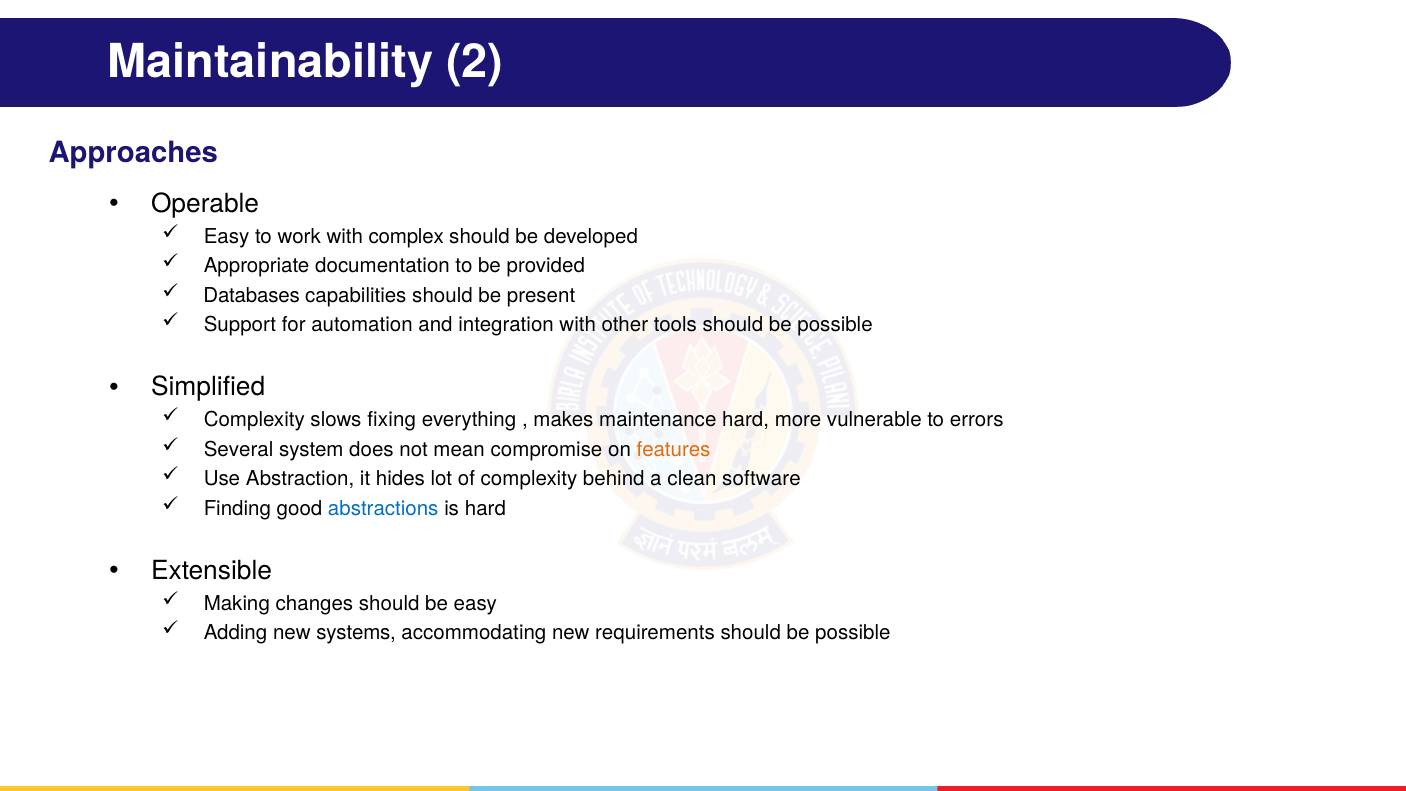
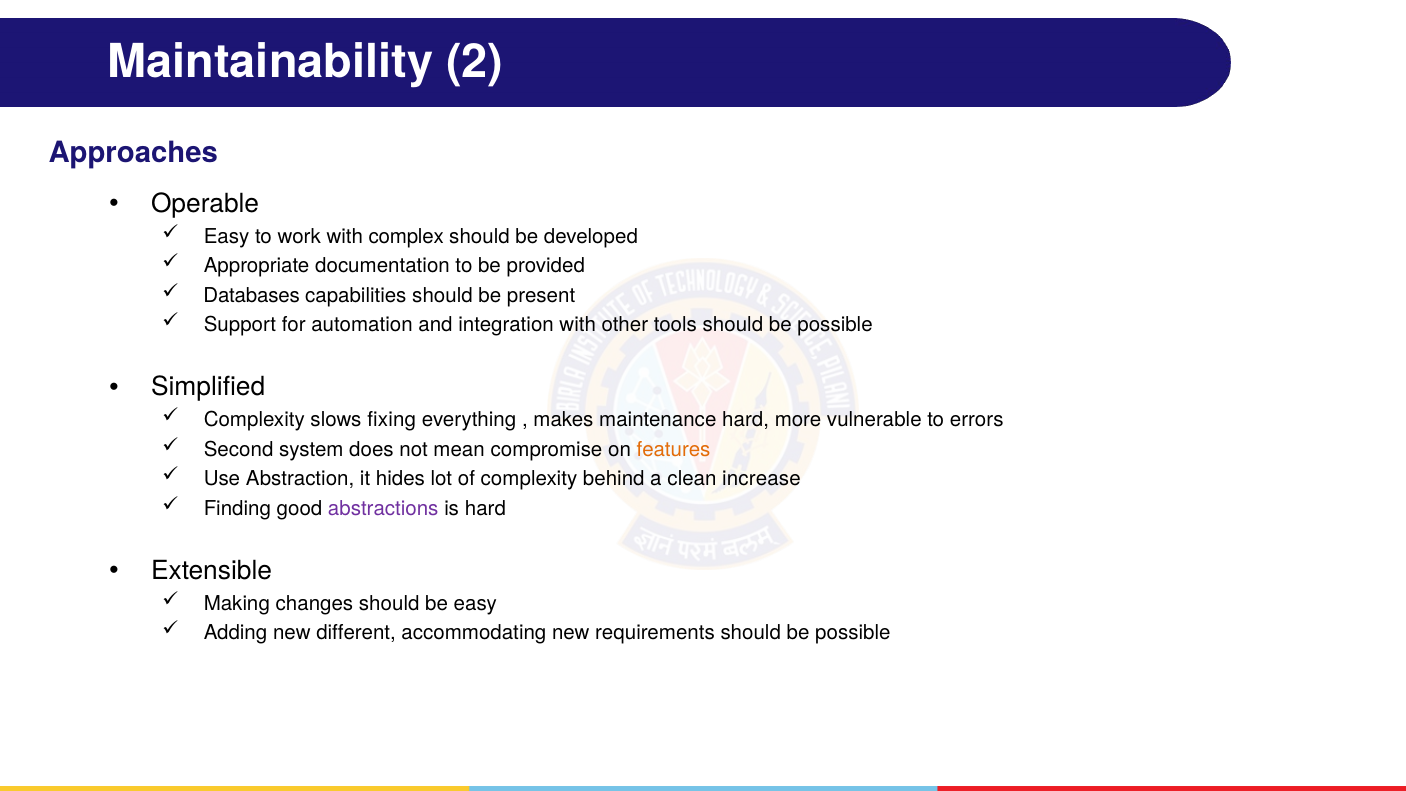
Several: Several -> Second
software: software -> increase
abstractions colour: blue -> purple
systems: systems -> different
